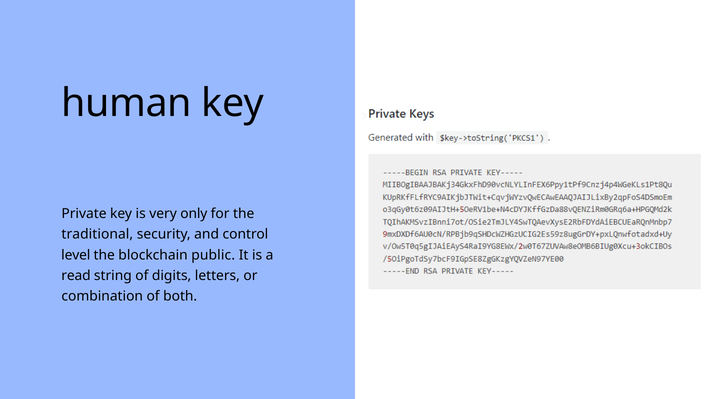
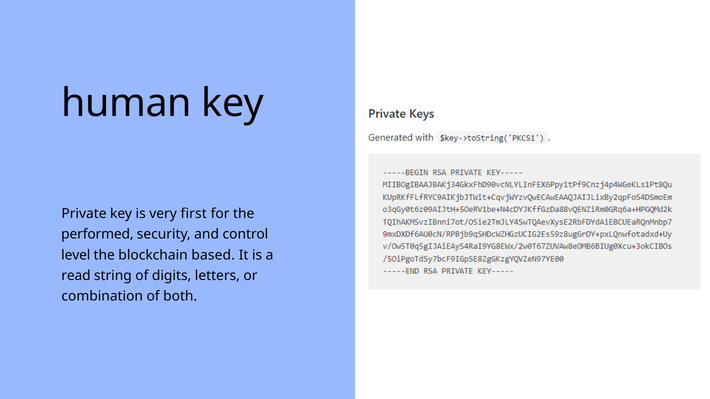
only: only -> first
traditional: traditional -> performed
public: public -> based
